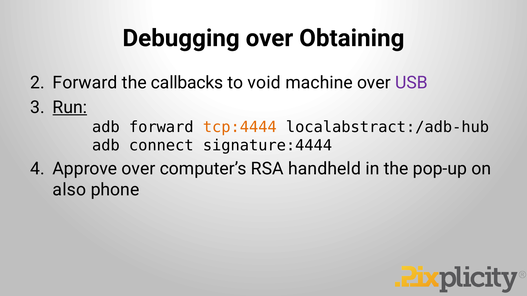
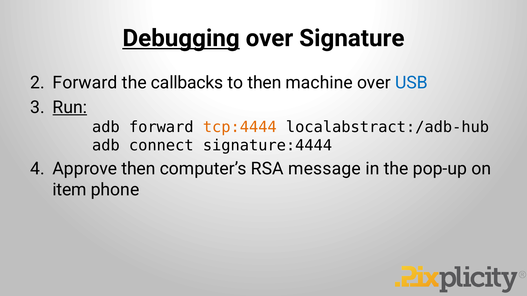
Debugging underline: none -> present
Obtaining: Obtaining -> Signature
to void: void -> then
USB colour: purple -> blue
Approve over: over -> then
handheld: handheld -> message
also: also -> item
